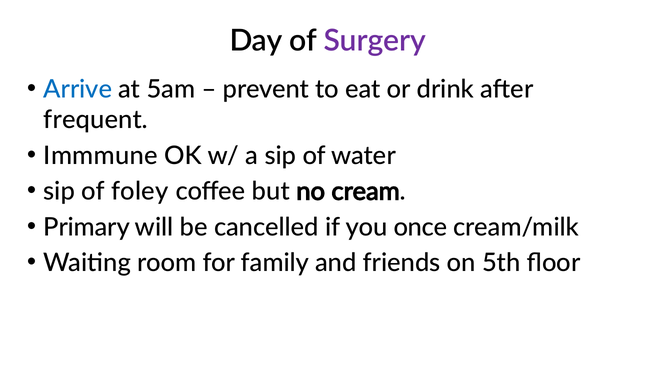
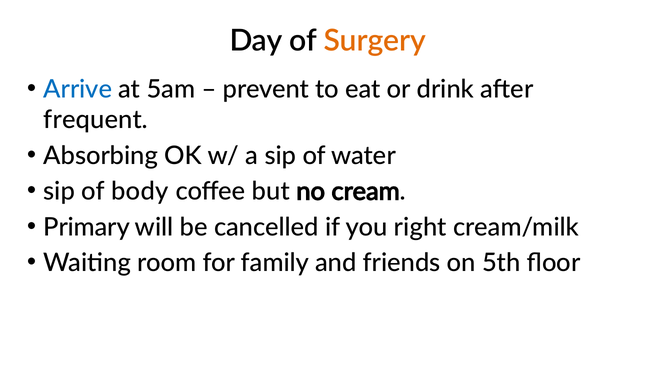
Surgery colour: purple -> orange
Immmune: Immmune -> Absorbing
foley: foley -> body
once: once -> right
